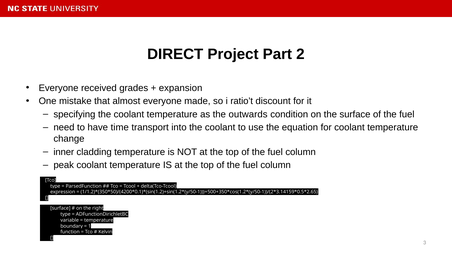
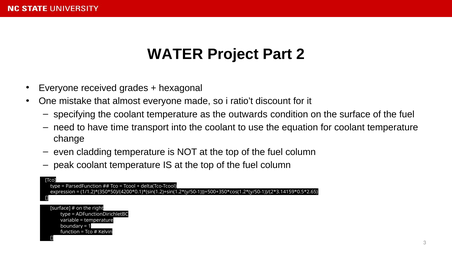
DIRECT: DIRECT -> WATER
expansion: expansion -> hexagonal
inner: inner -> even
